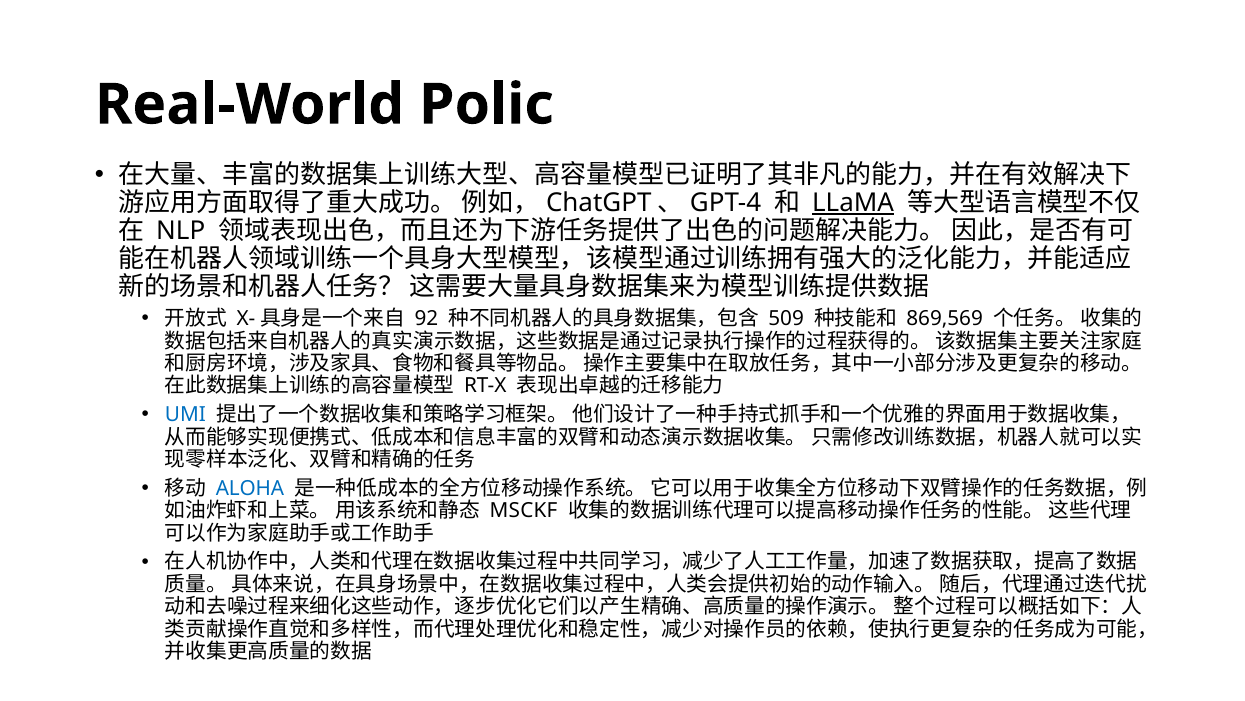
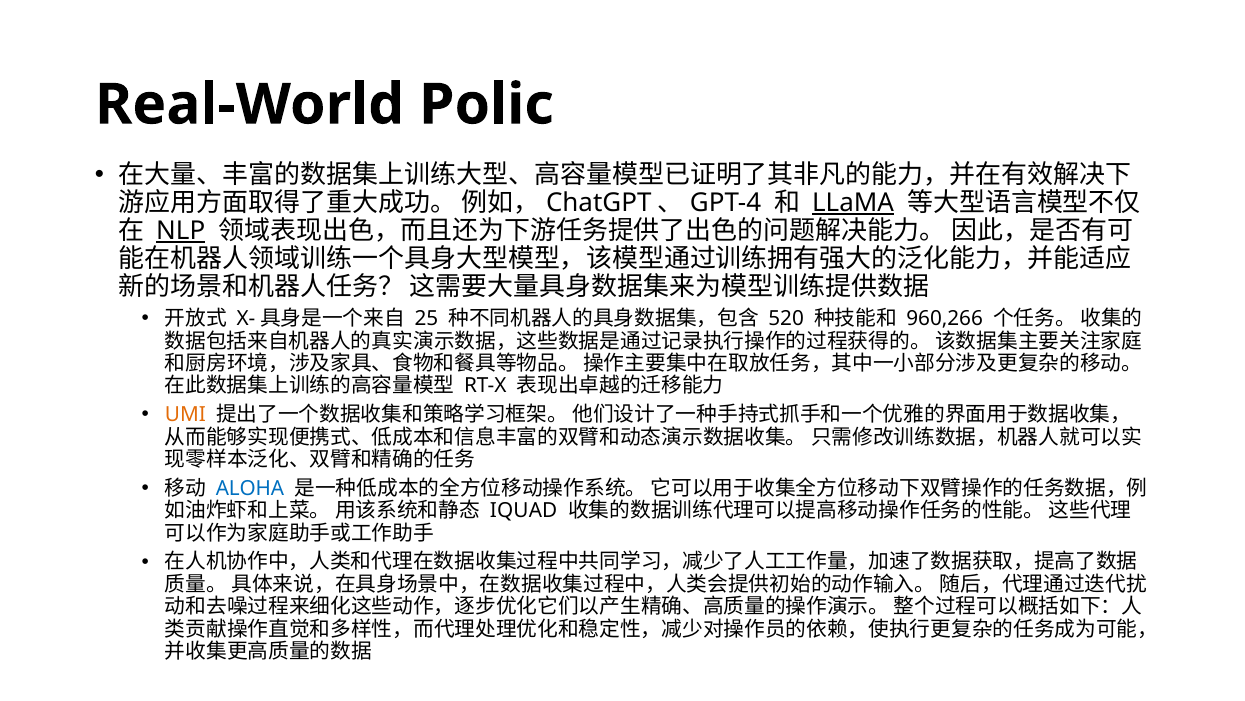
NLP underline: none -> present
92: 92 -> 25
509: 509 -> 520
869,569: 869,569 -> 960,266
UMI colour: blue -> orange
MSCKF: MSCKF -> IQUAD
